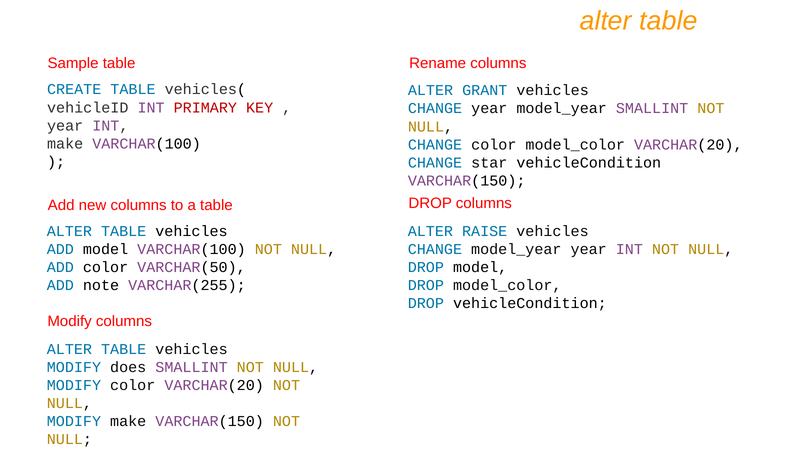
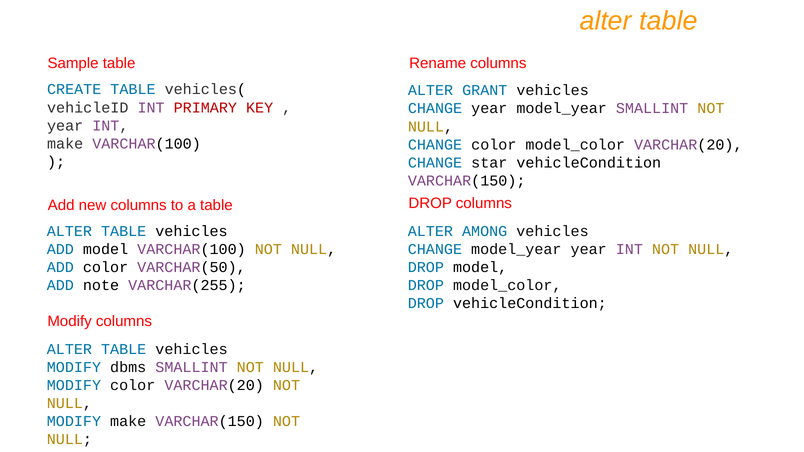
RAISE: RAISE -> AMONG
does: does -> dbms
